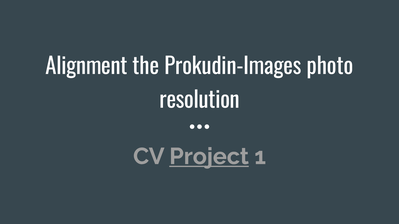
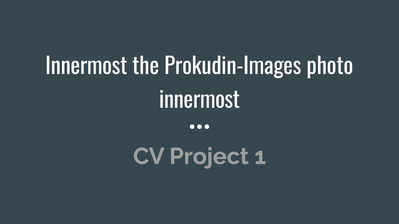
Alignment at (86, 67): Alignment -> Innermost
resolution at (200, 101): resolution -> innermost
Project underline: present -> none
